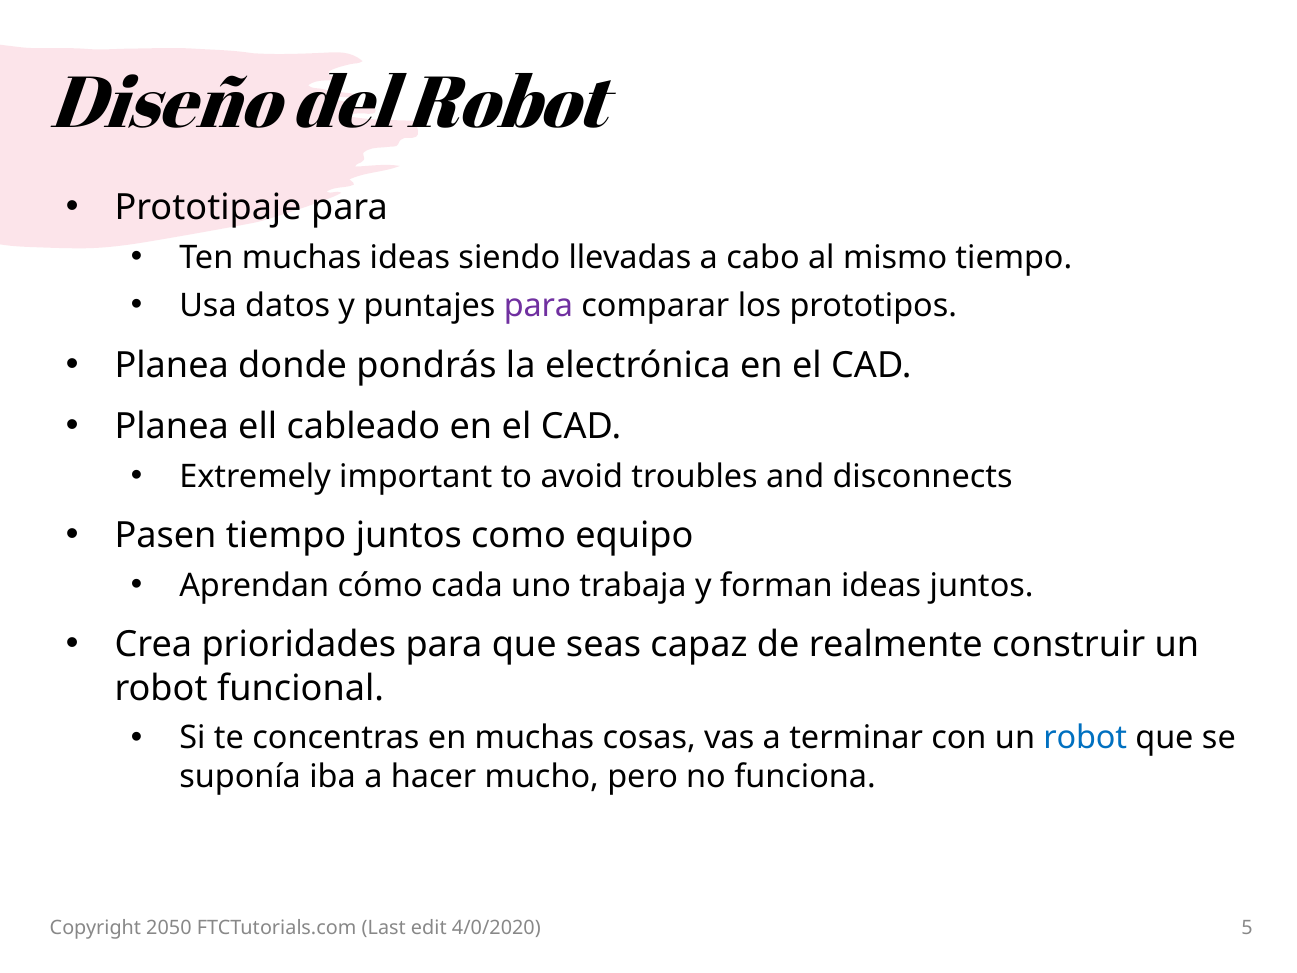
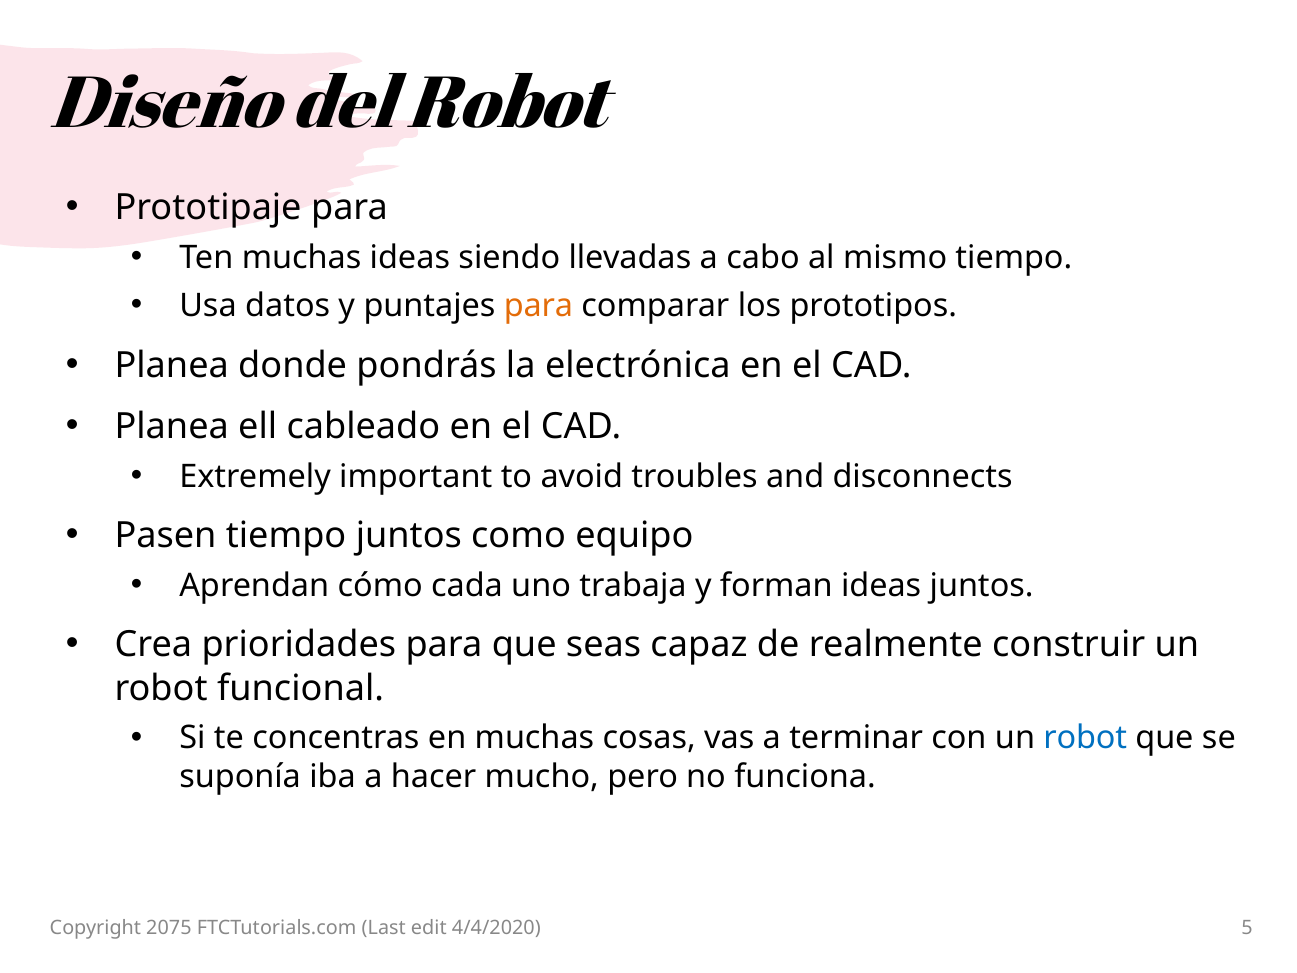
para at (539, 306) colour: purple -> orange
2050: 2050 -> 2075
4/0/2020: 4/0/2020 -> 4/4/2020
